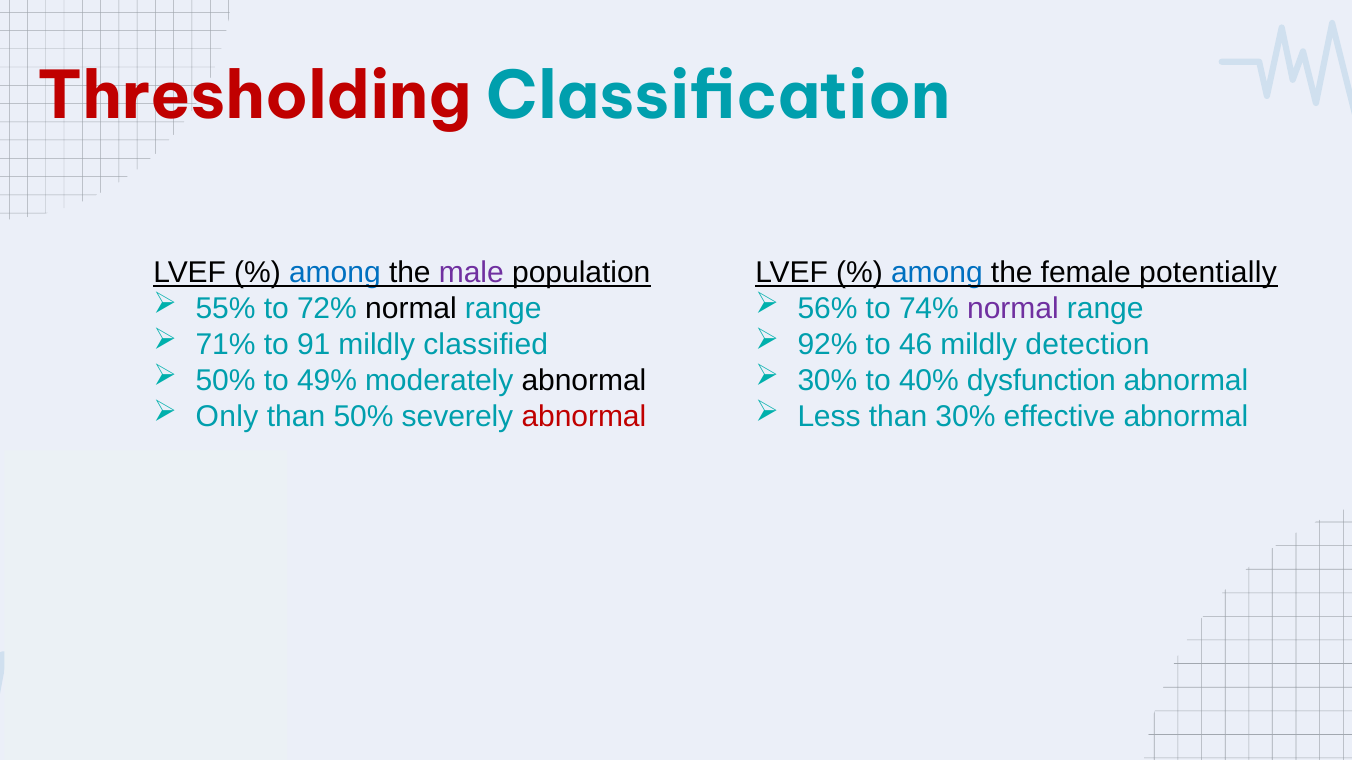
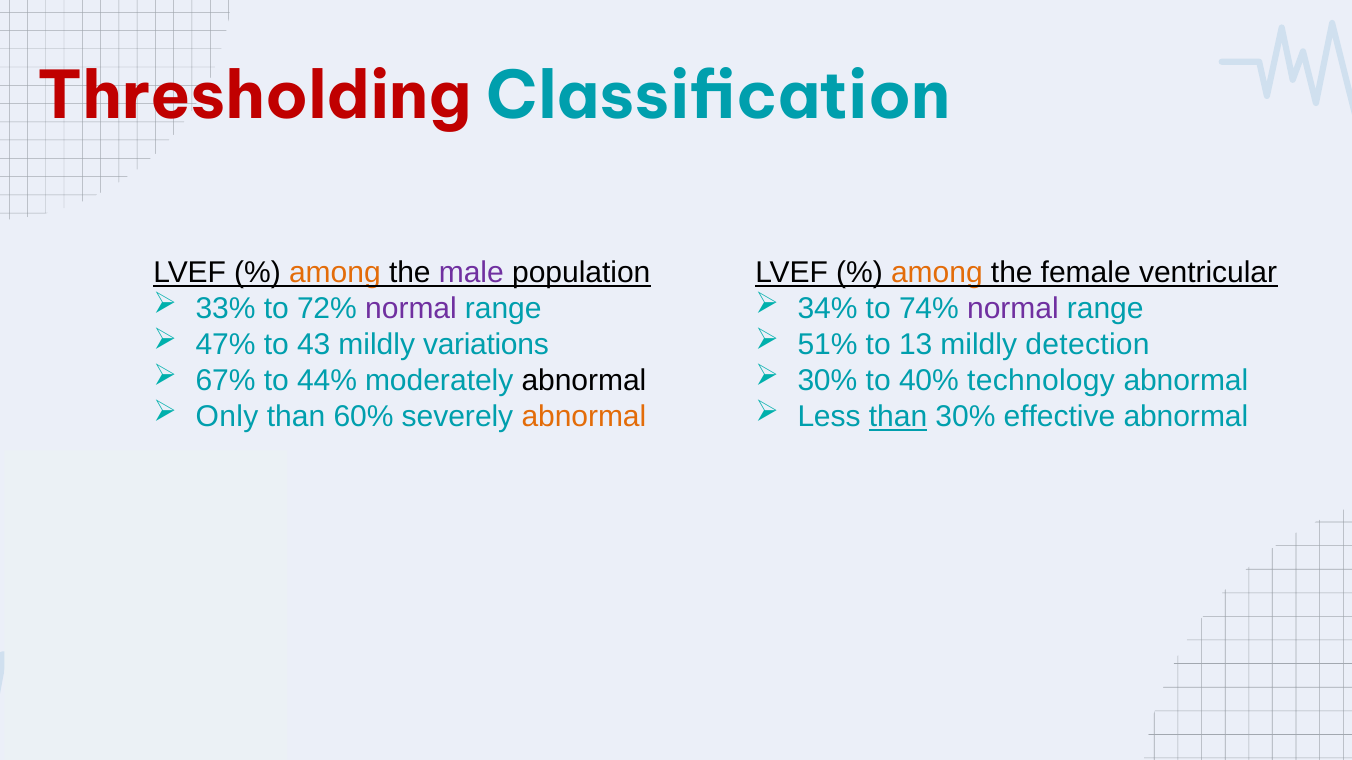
among at (335, 273) colour: blue -> orange
among at (937, 273) colour: blue -> orange
potentially: potentially -> ventricular
55%: 55% -> 33%
normal at (411, 309) colour: black -> purple
56%: 56% -> 34%
71%: 71% -> 47%
91: 91 -> 43
classified: classified -> variations
92%: 92% -> 51%
46: 46 -> 13
50% at (226, 381): 50% -> 67%
49%: 49% -> 44%
dysfunction: dysfunction -> technology
than 50%: 50% -> 60%
abnormal at (584, 417) colour: red -> orange
than at (898, 417) underline: none -> present
